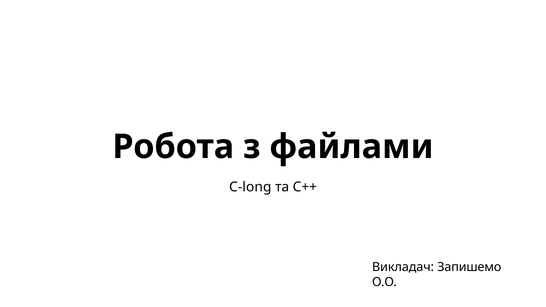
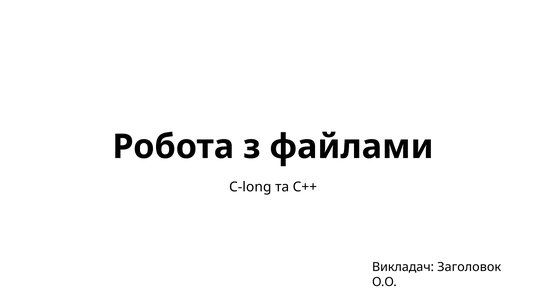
Запишемо: Запишемо -> Заголовок
